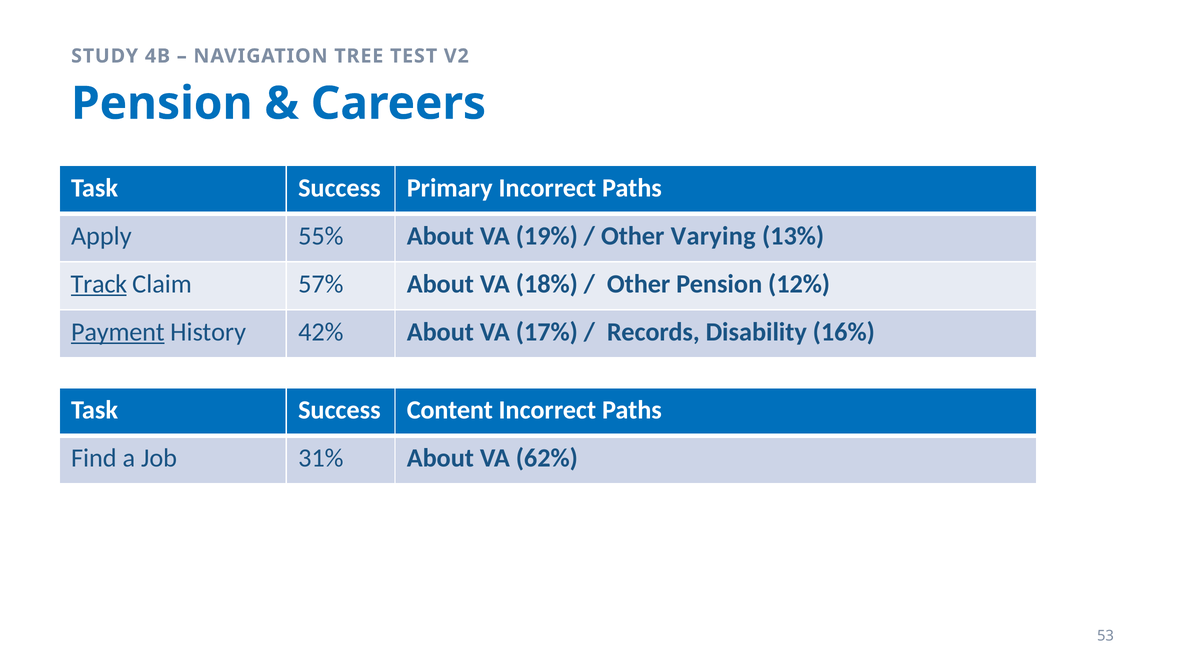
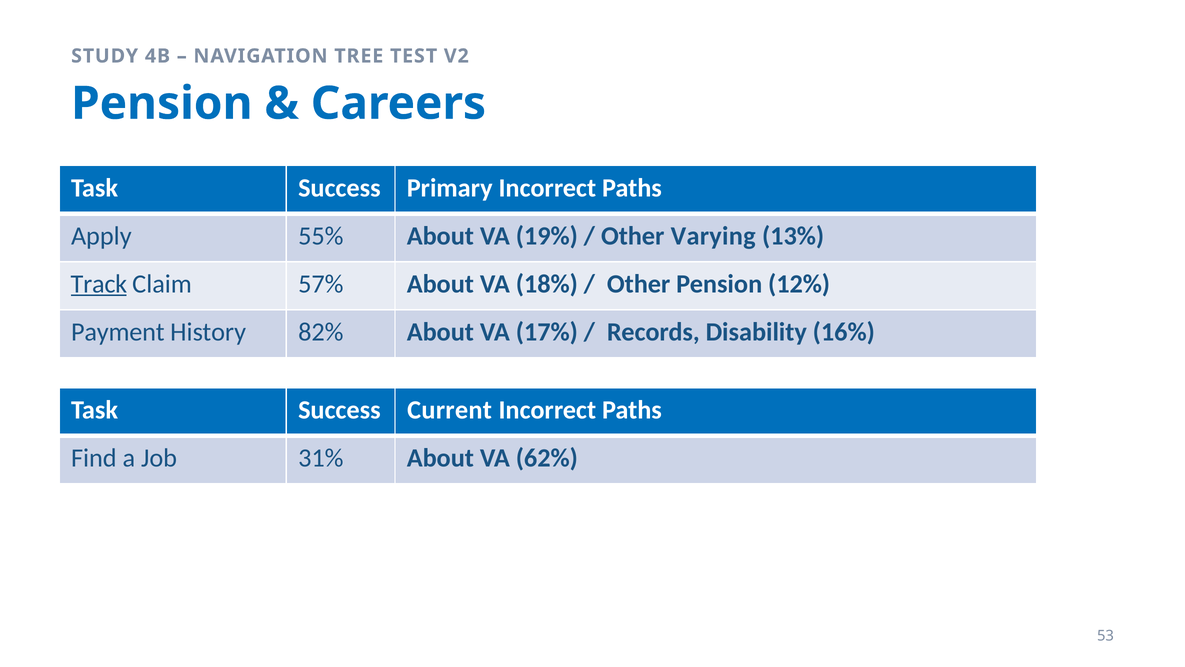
Payment underline: present -> none
42%: 42% -> 82%
Content: Content -> Current
